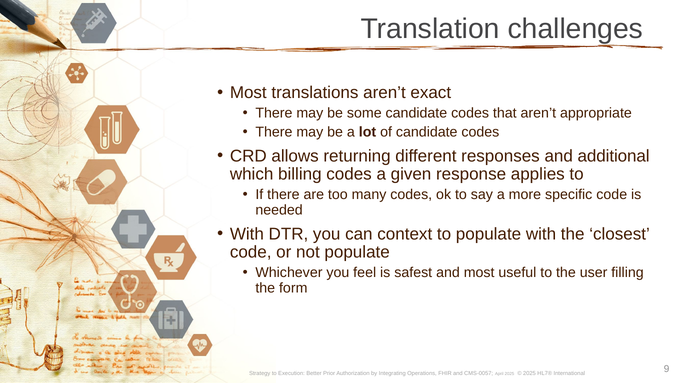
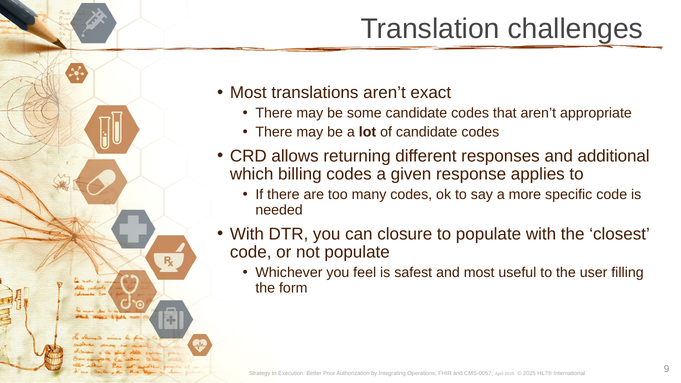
context: context -> closure
